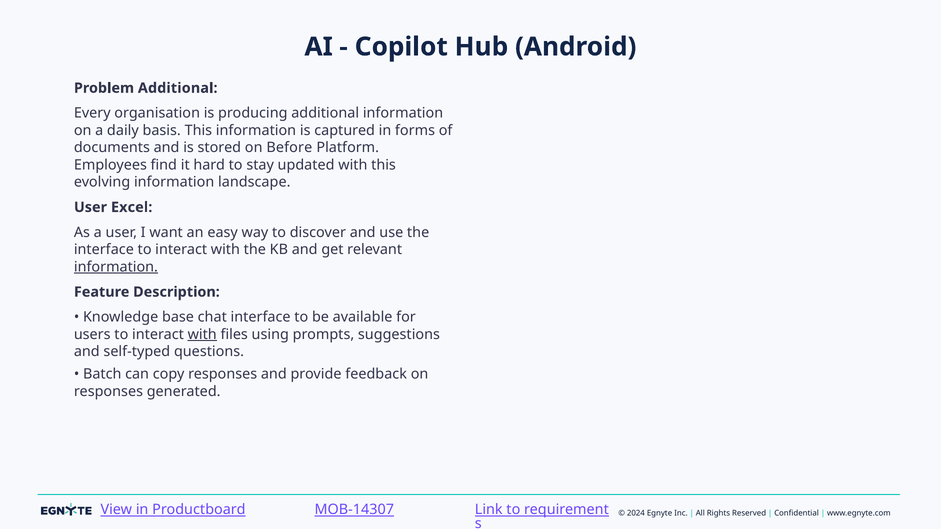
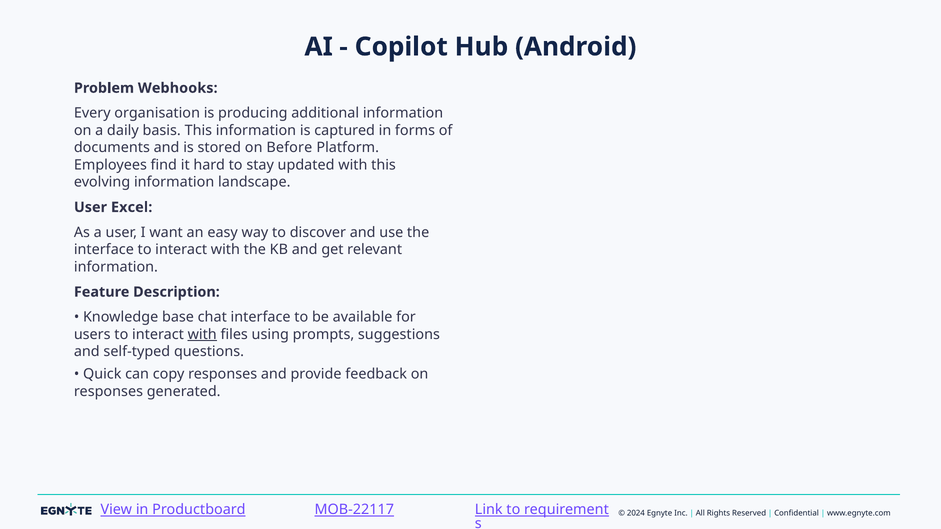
Problem Additional: Additional -> Webhooks
information at (116, 267) underline: present -> none
Batch: Batch -> Quick
MOB-14307: MOB-14307 -> MOB-22117
